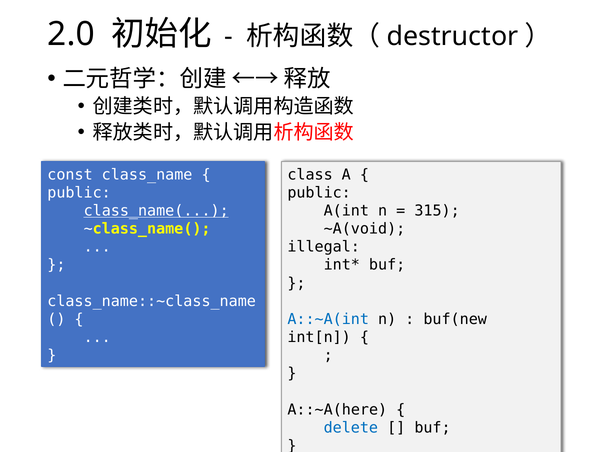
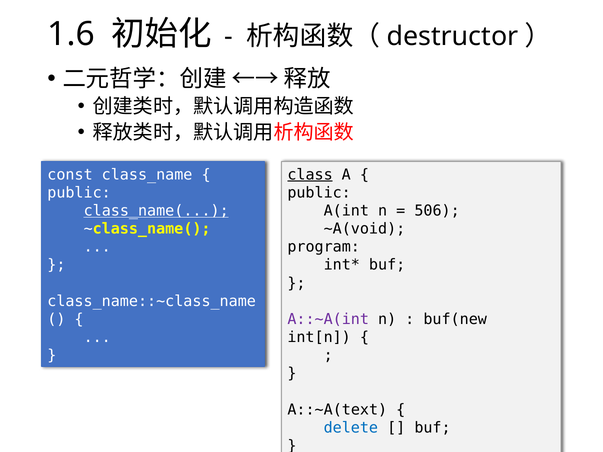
2.0: 2.0 -> 1.6
class underline: none -> present
315: 315 -> 506
illegal: illegal -> program
A::~A(int colour: blue -> purple
A::~A(here: A::~A(here -> A::~A(text
